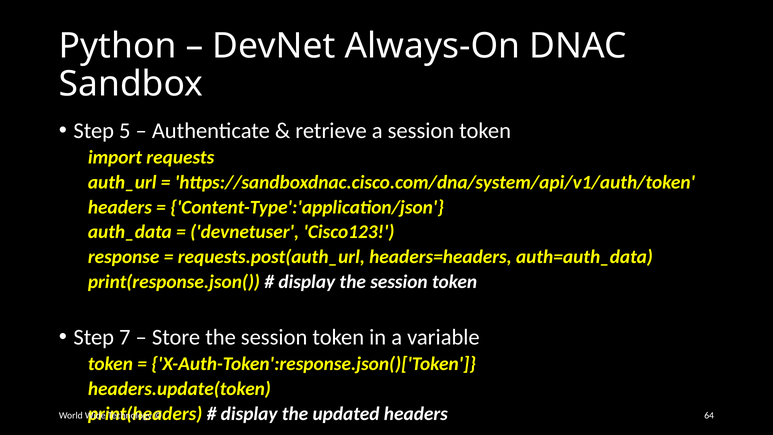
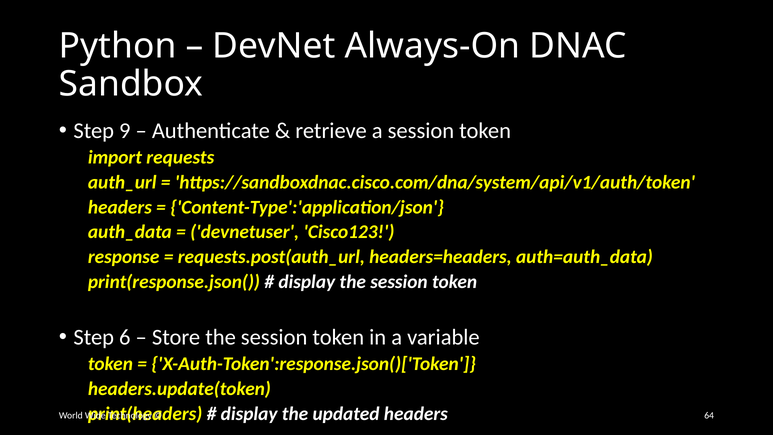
5: 5 -> 9
7: 7 -> 6
